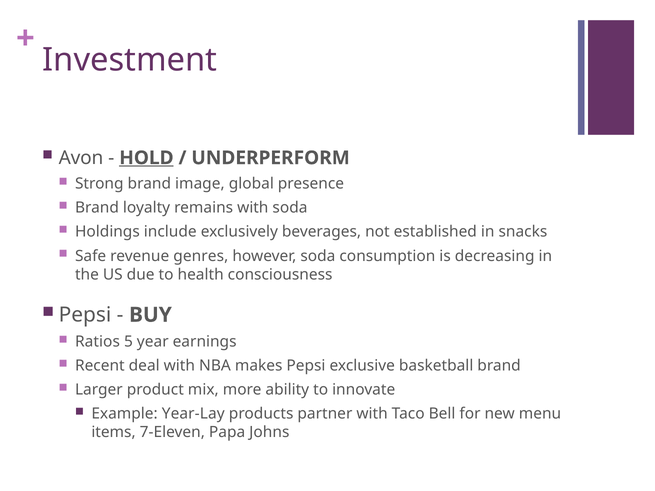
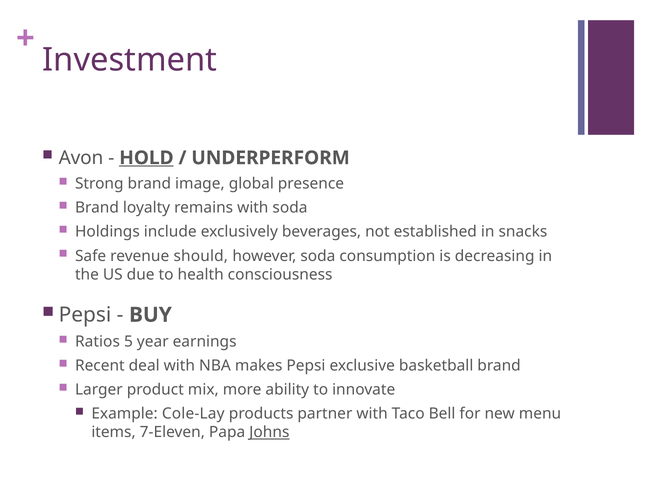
genres: genres -> should
Year-Lay: Year-Lay -> Cole-Lay
Johns underline: none -> present
